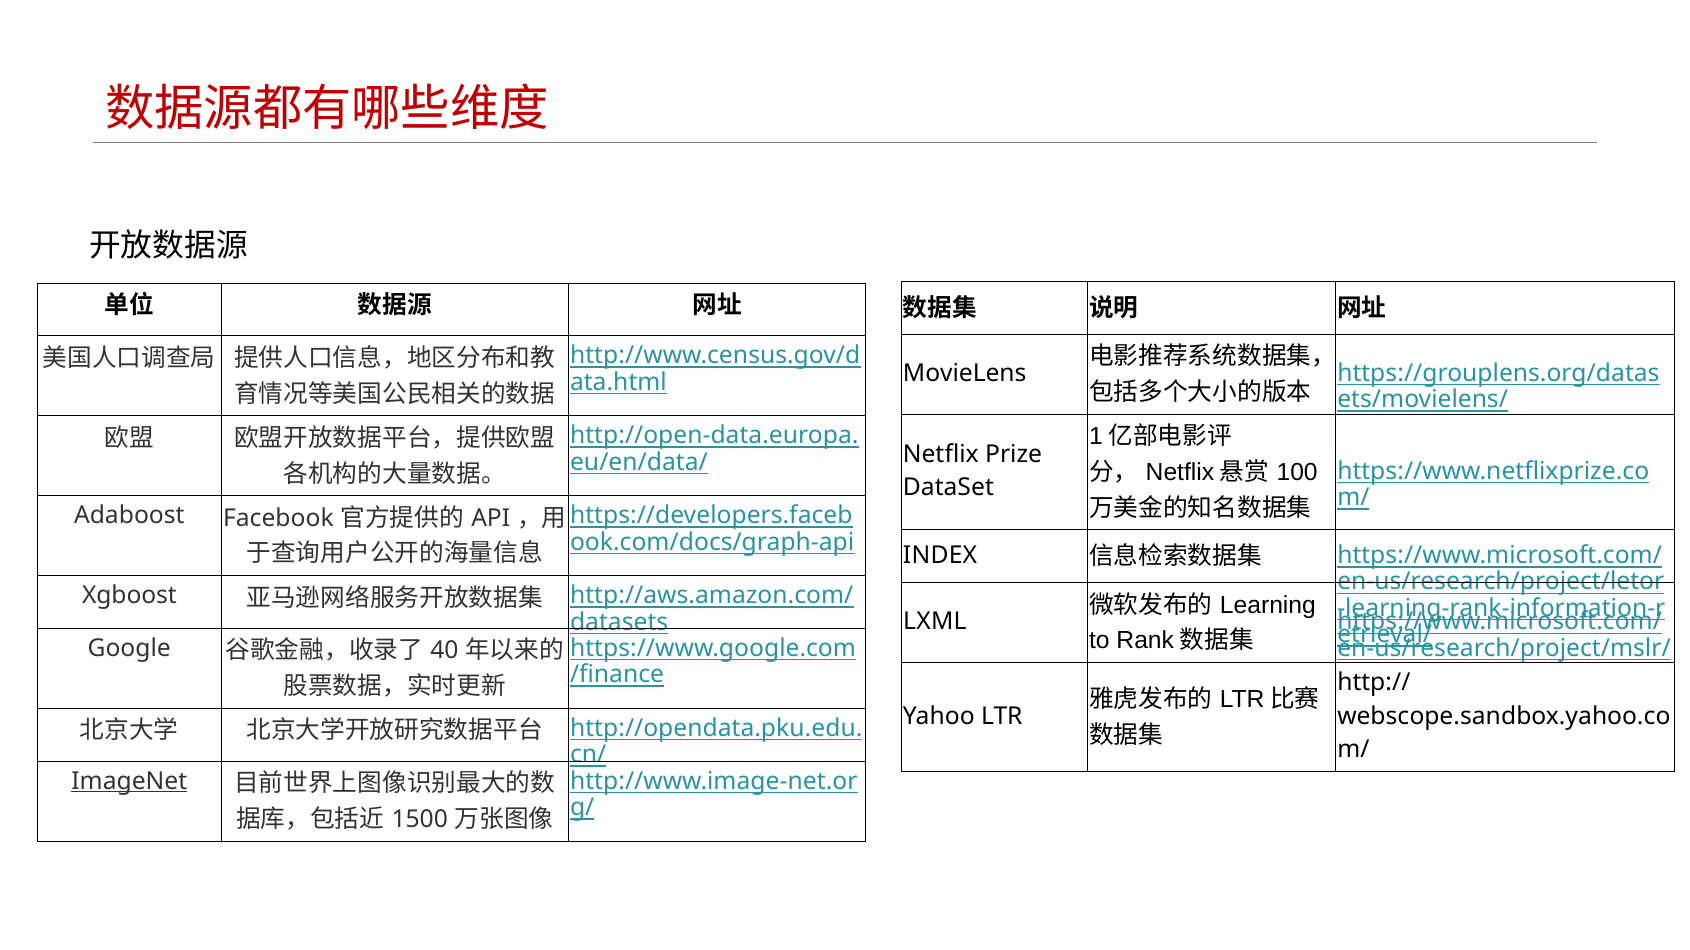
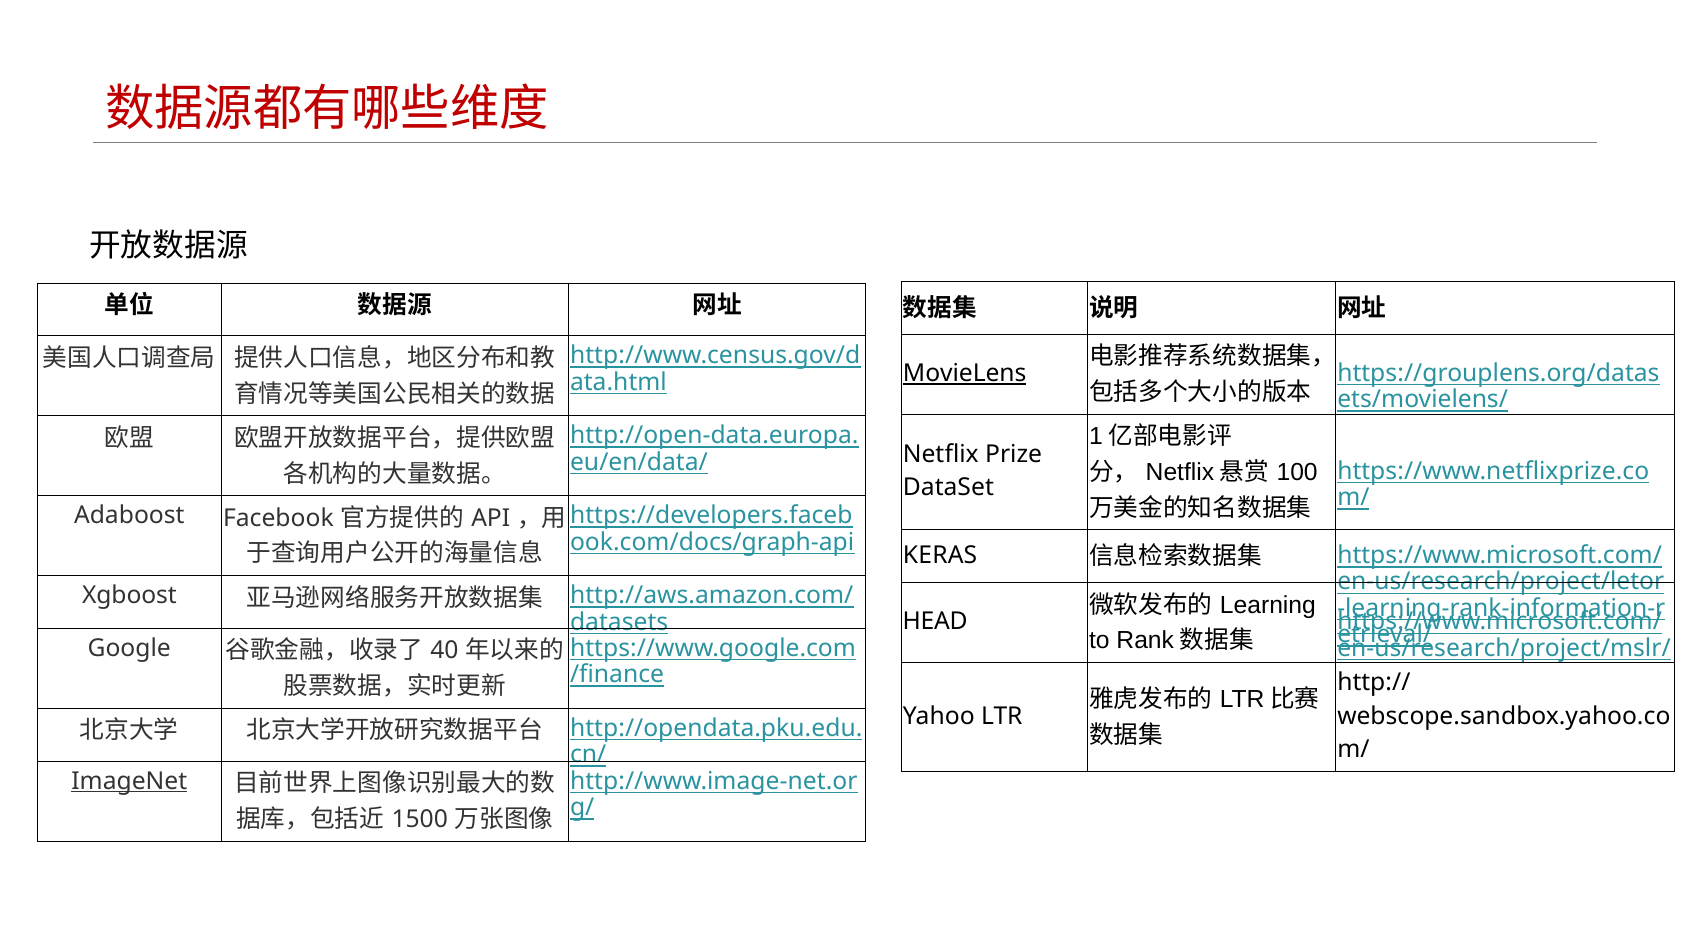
MovieLens underline: none -> present
INDEX: INDEX -> KERAS
LXML: LXML -> HEAD
